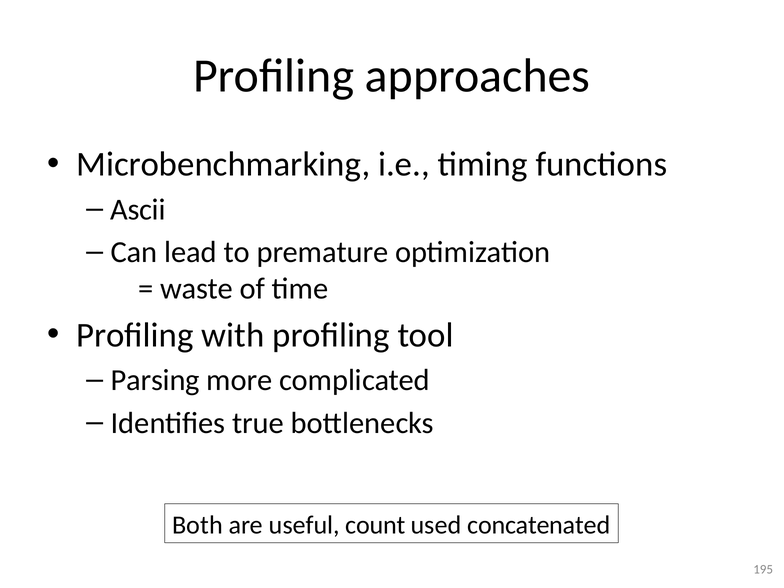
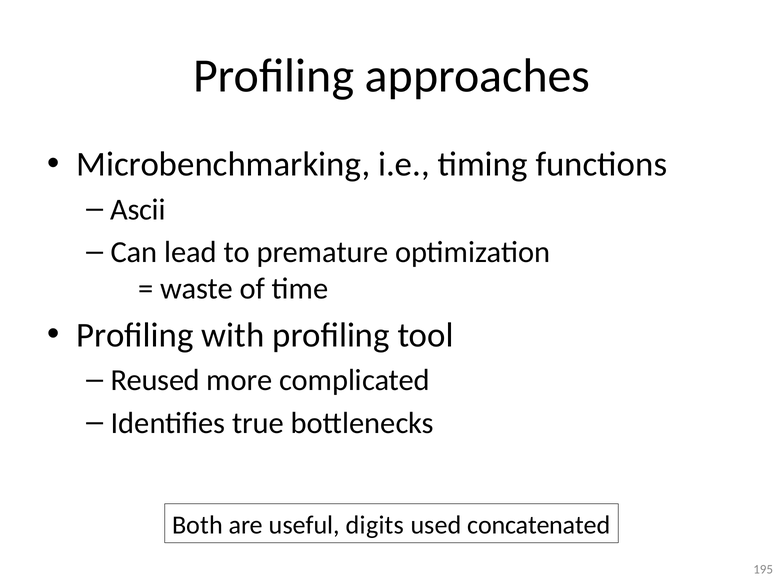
Parsing: Parsing -> Reused
count: count -> digits
